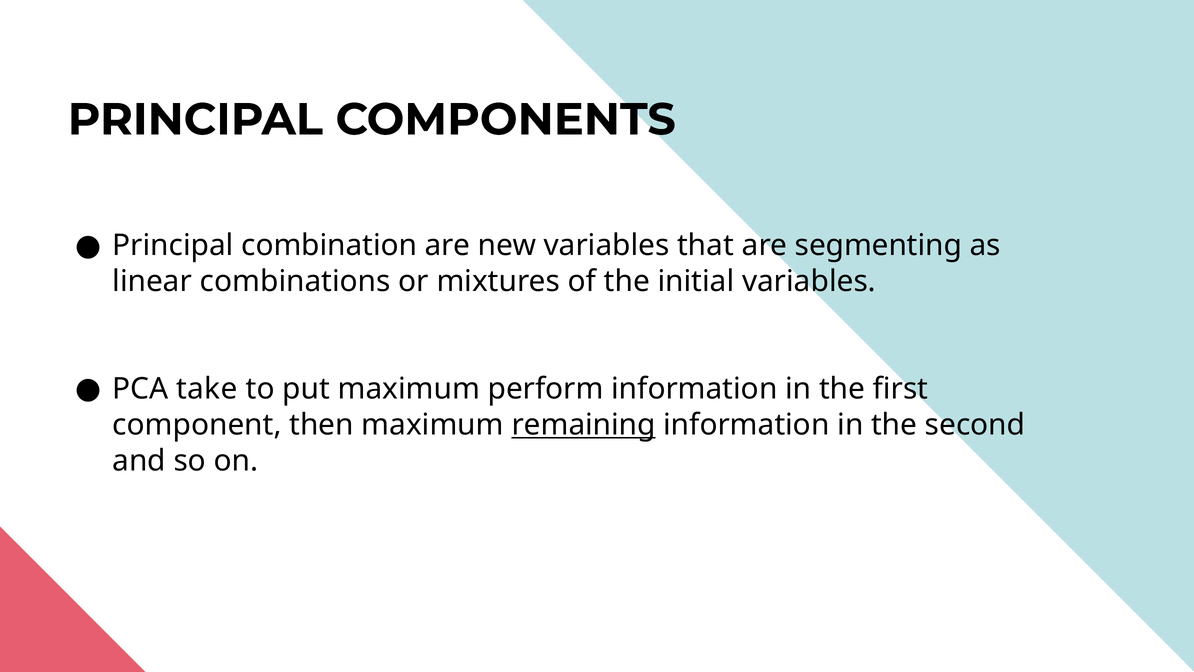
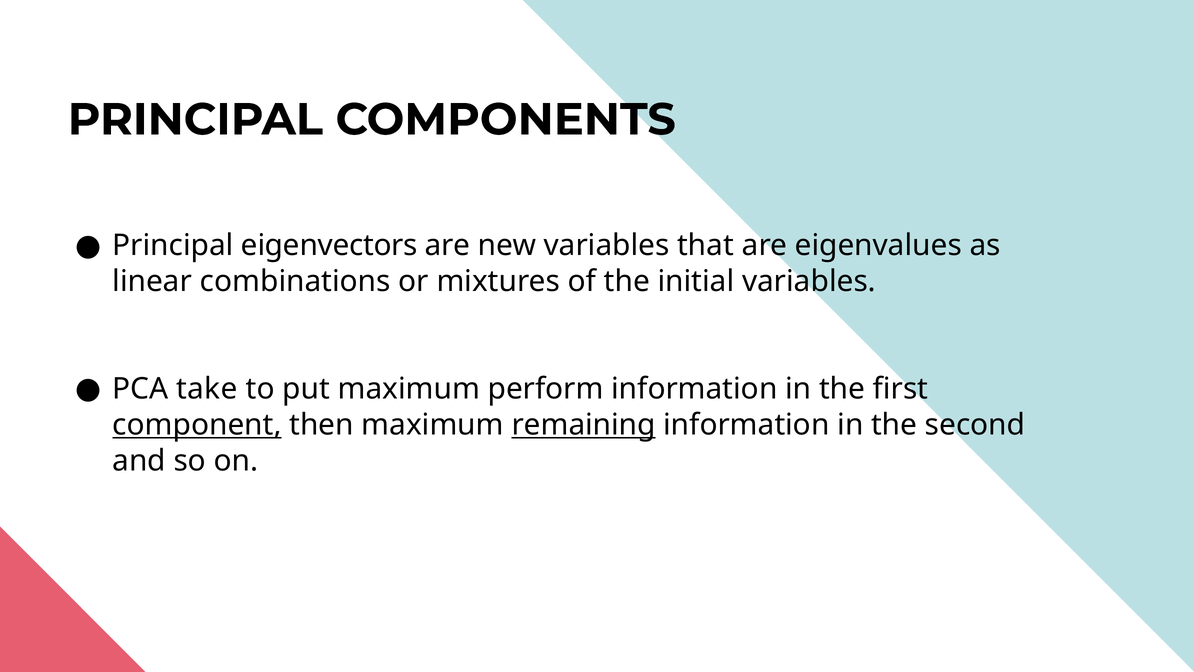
combination: combination -> eigenvectors
segmenting: segmenting -> eigenvalues
component underline: none -> present
